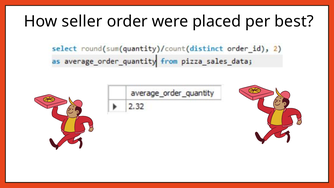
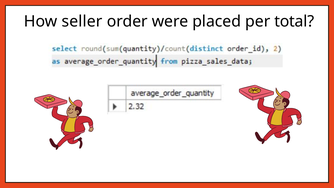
best: best -> total
